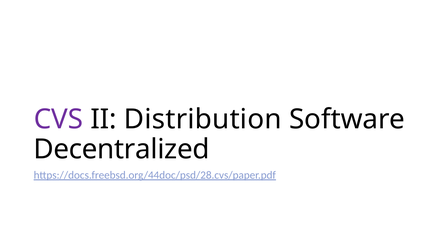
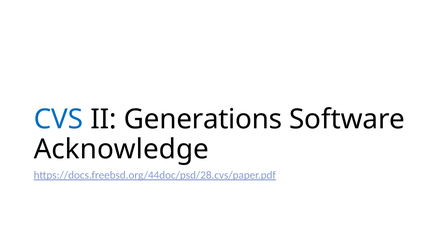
CVS colour: purple -> blue
Distribution: Distribution -> Generations
Decentralized: Decentralized -> Acknowledge
